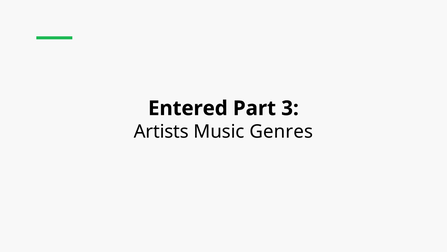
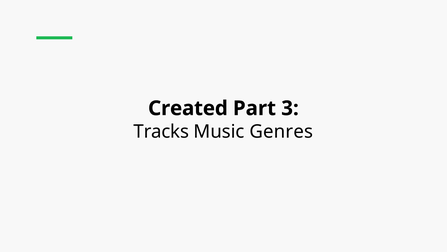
Entered: Entered -> Created
Artists: Artists -> Tracks
